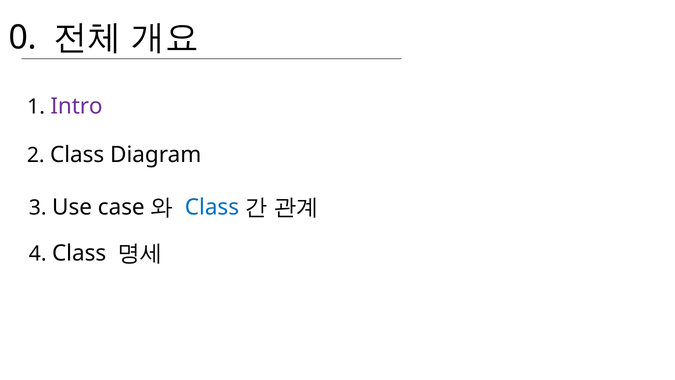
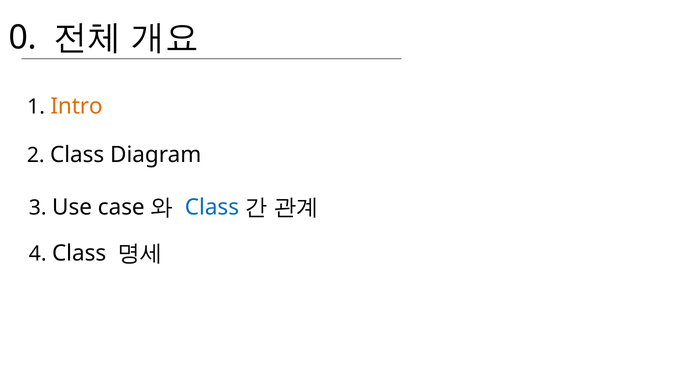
Intro colour: purple -> orange
